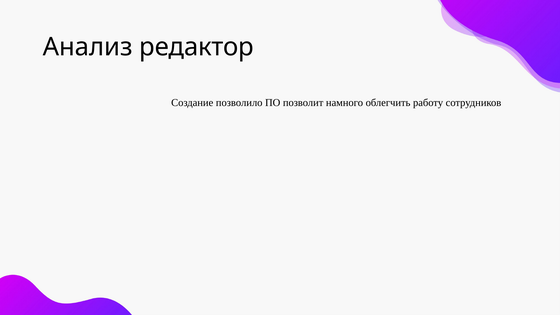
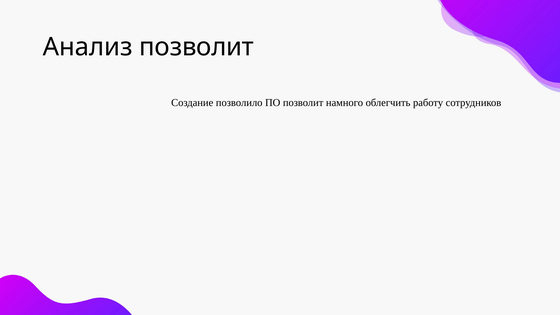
Анализ редактор: редактор -> позволит
